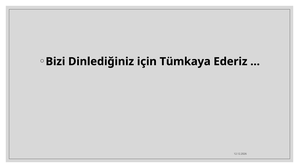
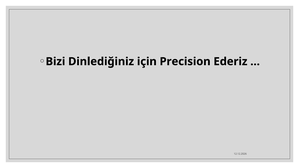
Tümkaya: Tümkaya -> Precision
